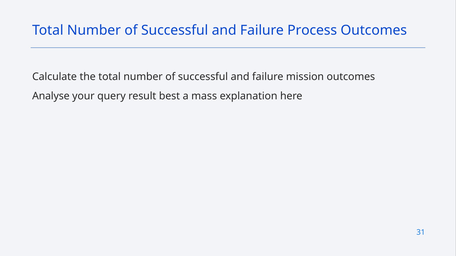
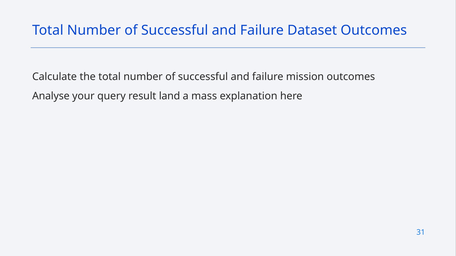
Process: Process -> Dataset
best: best -> land
